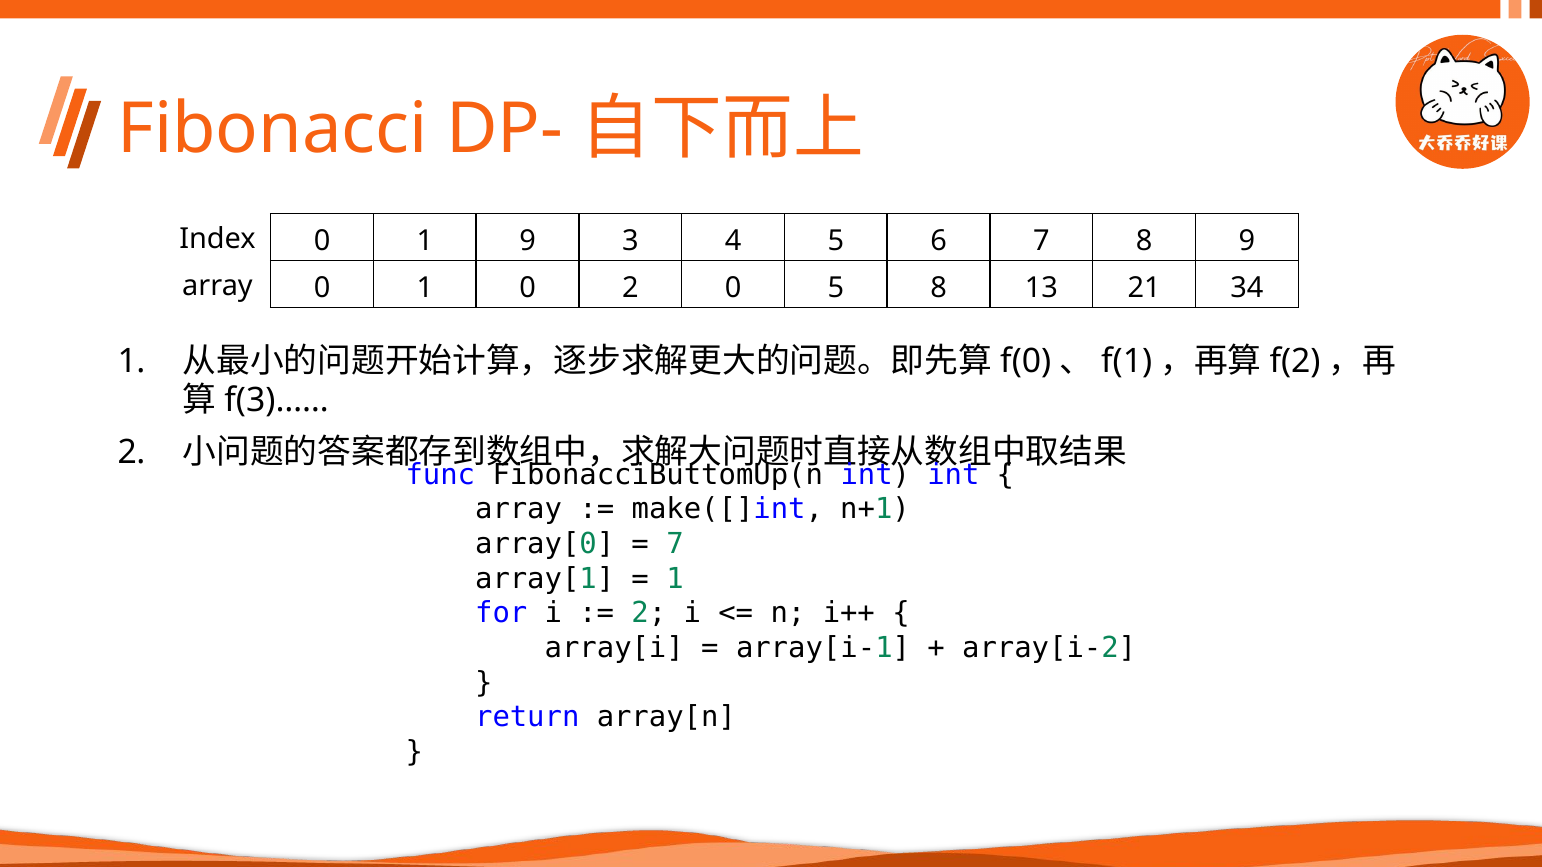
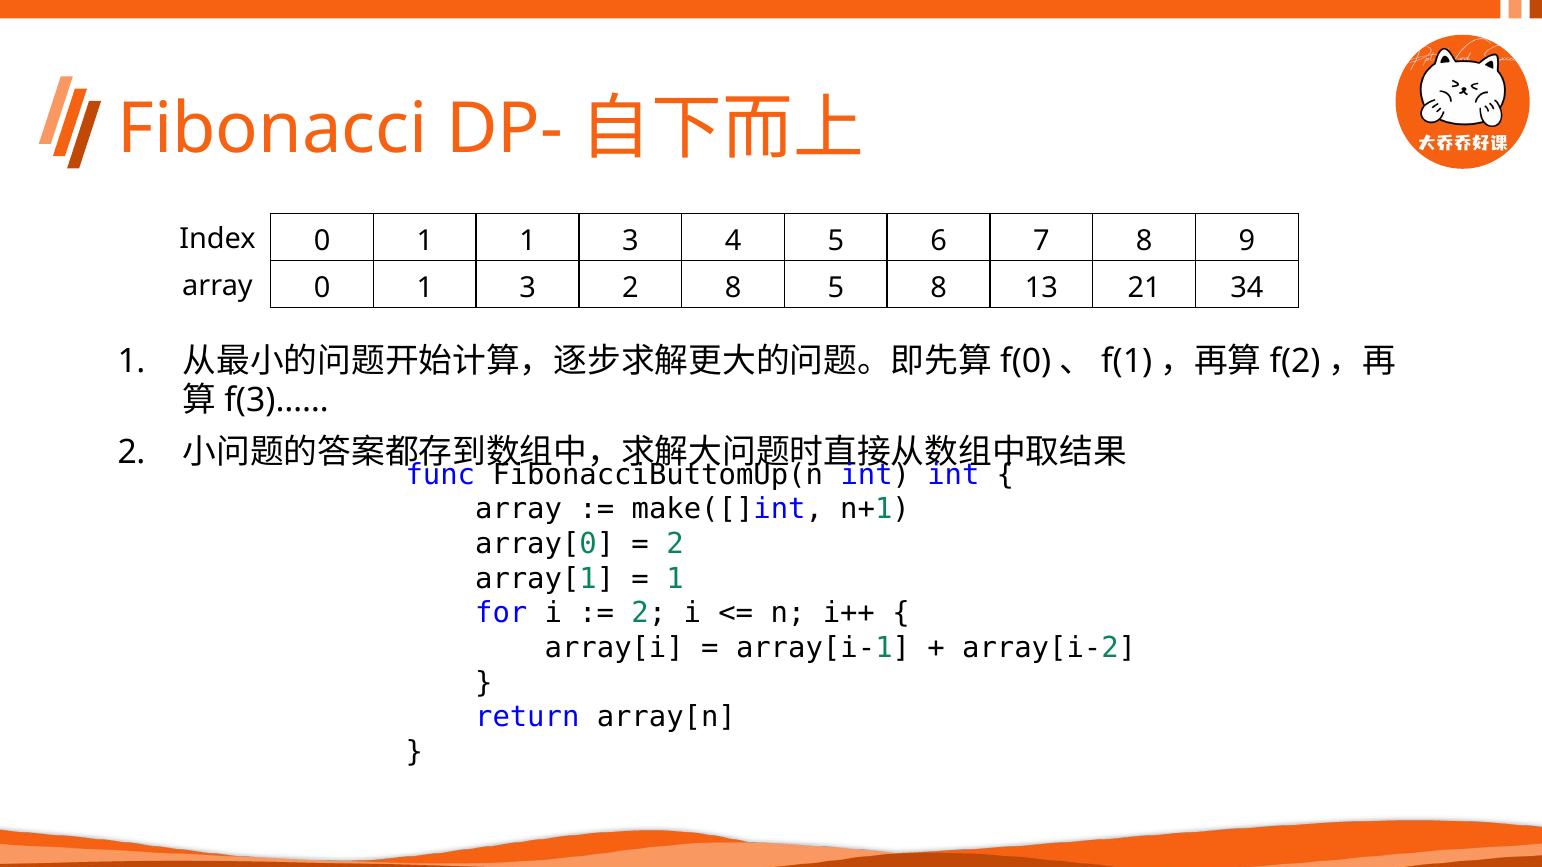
1 9: 9 -> 1
0 1 0: 0 -> 3
2 0: 0 -> 8
7 at (675, 544): 7 -> 2
